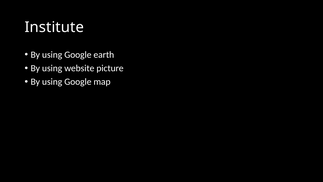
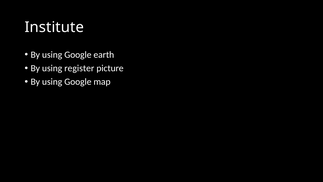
website: website -> register
